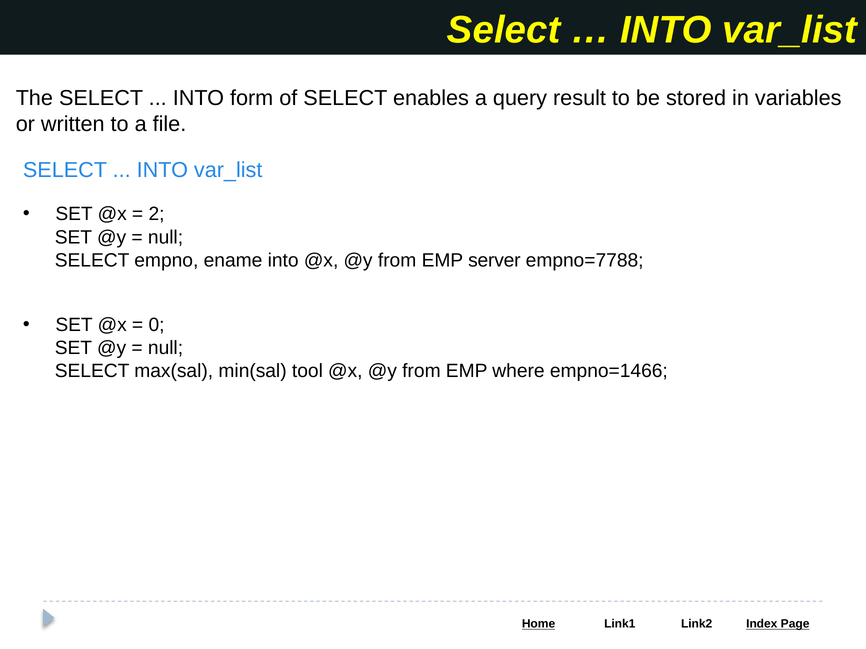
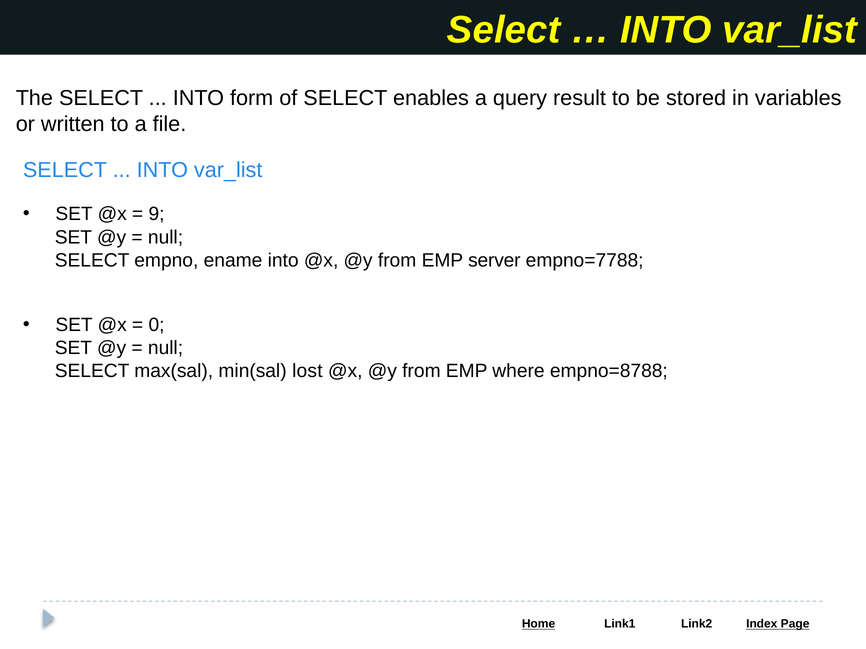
2: 2 -> 9
tool: tool -> lost
empno=1466: empno=1466 -> empno=8788
